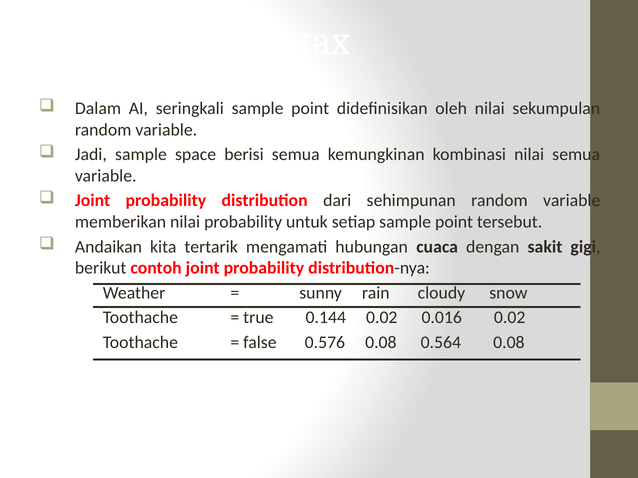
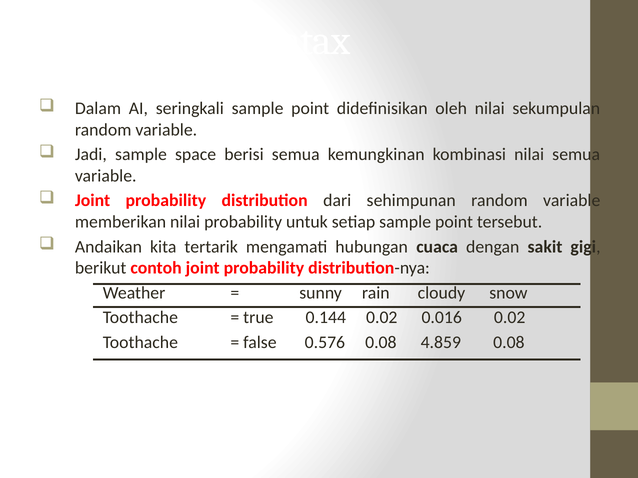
0.564: 0.564 -> 4.859
